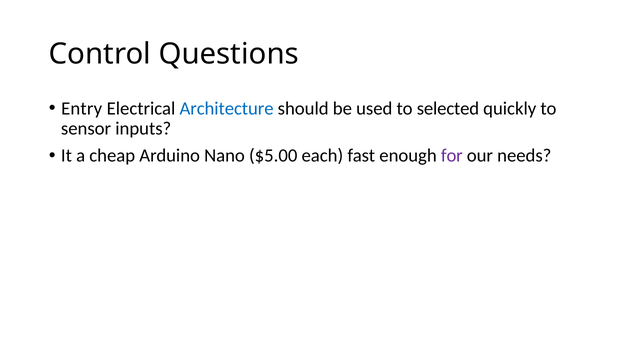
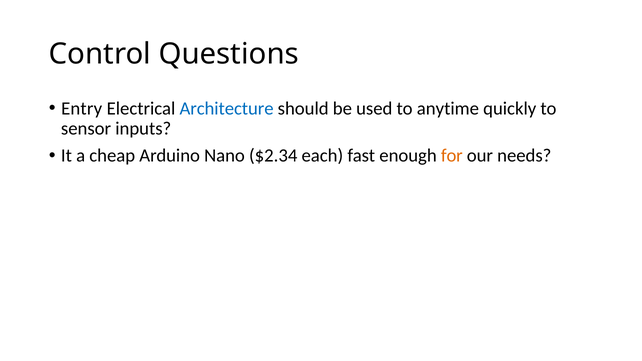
selected: selected -> anytime
$5.00: $5.00 -> $2.34
for colour: purple -> orange
